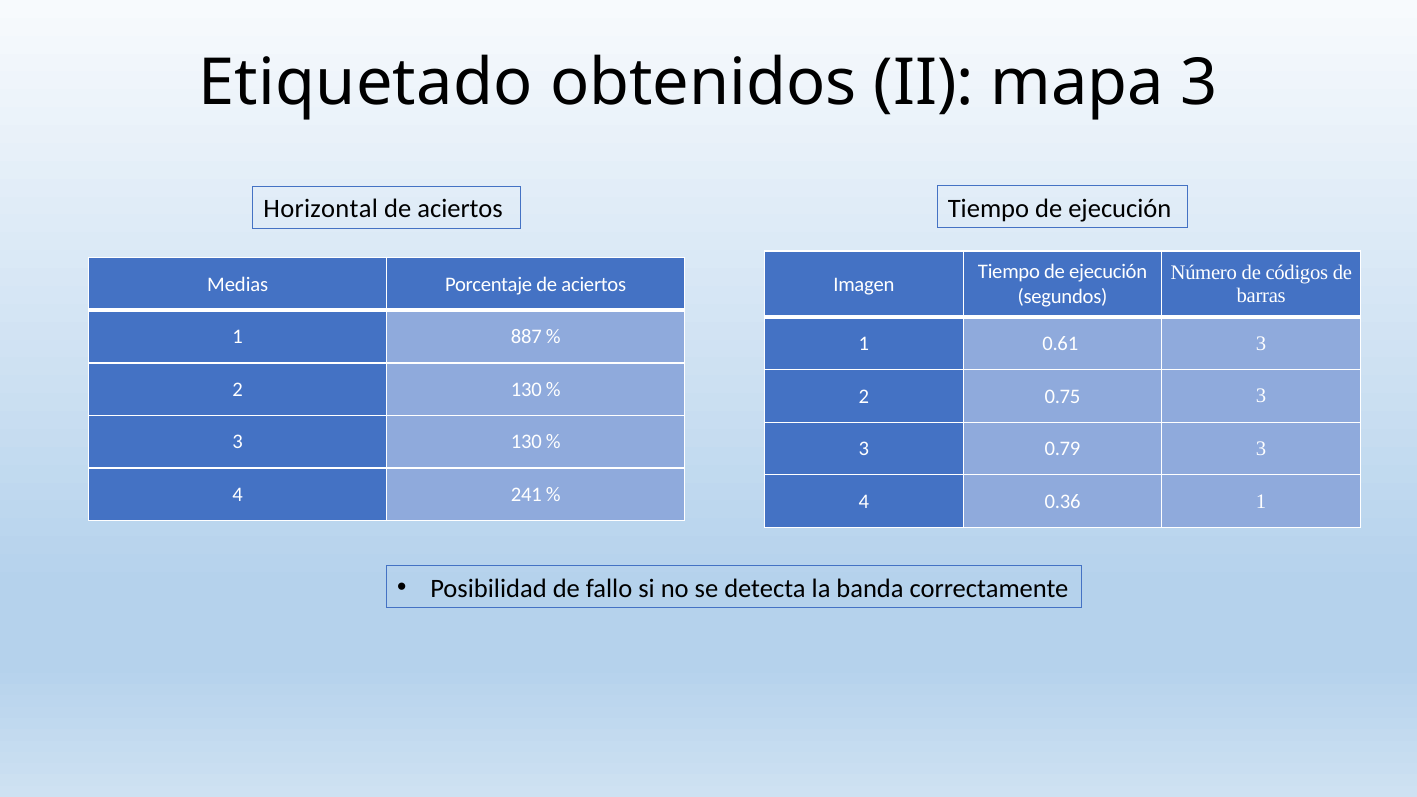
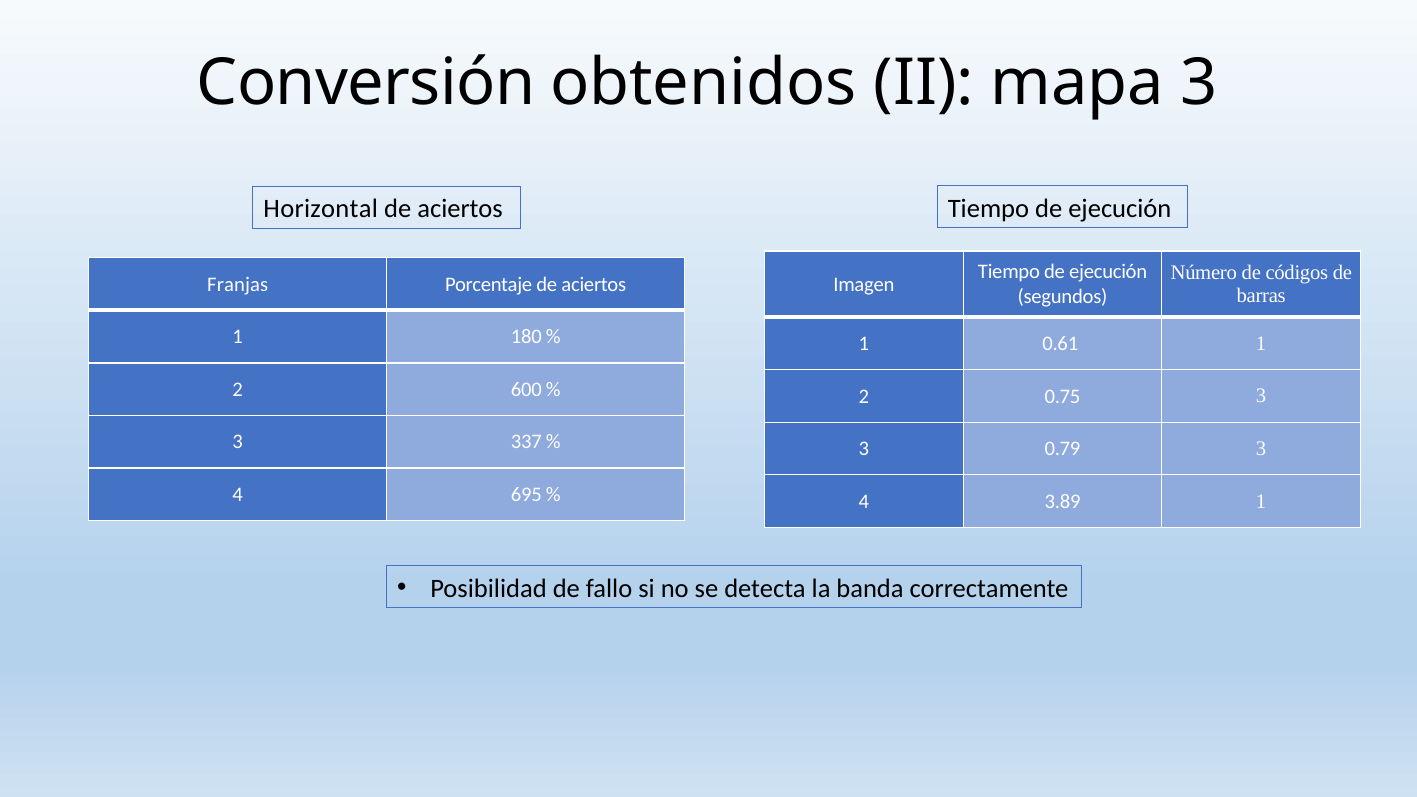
Etiquetado: Etiquetado -> Conversión
Medias: Medias -> Franjas
887: 887 -> 180
0.61 3: 3 -> 1
2 130: 130 -> 600
3 130: 130 -> 337
241: 241 -> 695
0.36: 0.36 -> 3.89
